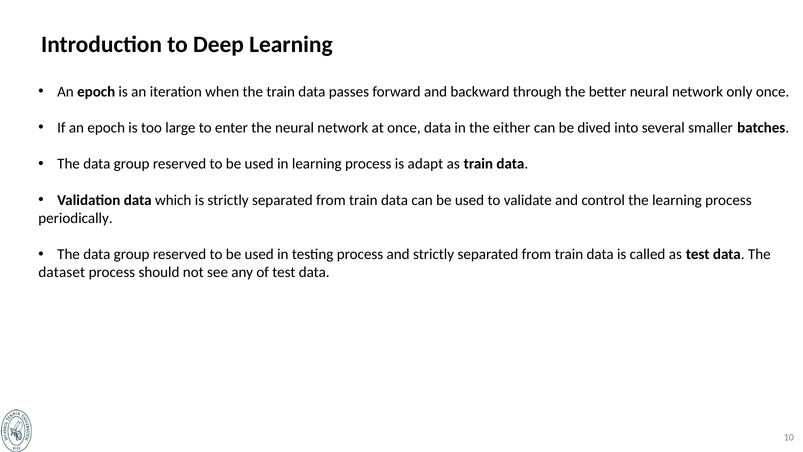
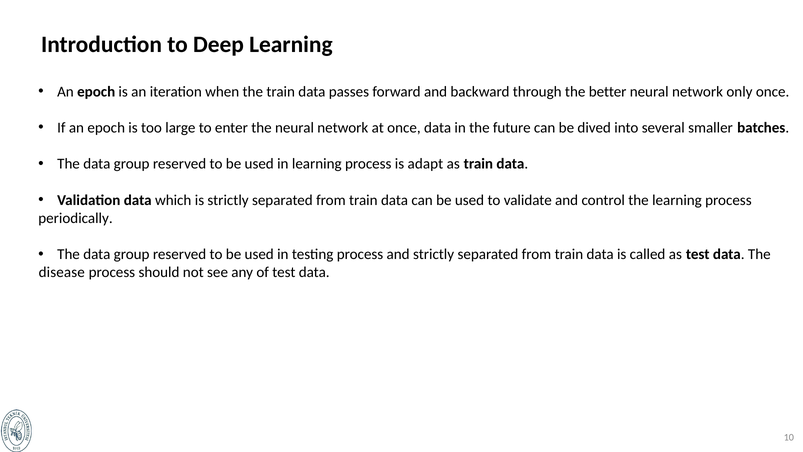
either: either -> future
dataset: dataset -> disease
